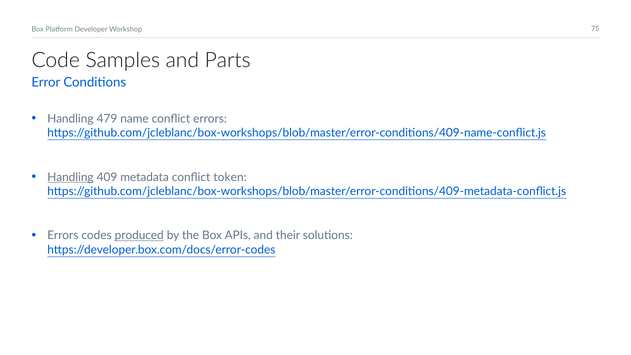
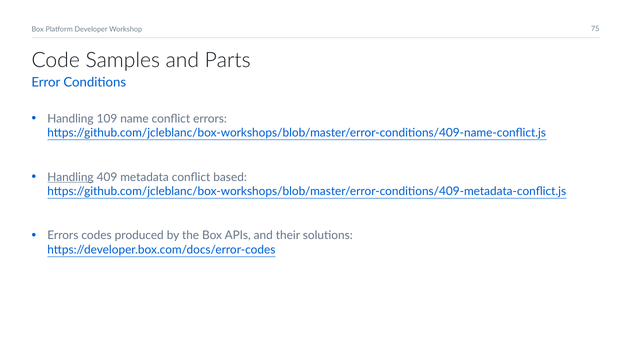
479: 479 -> 109
token: token -> based
produced underline: present -> none
